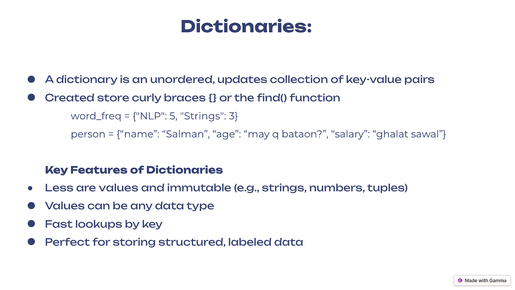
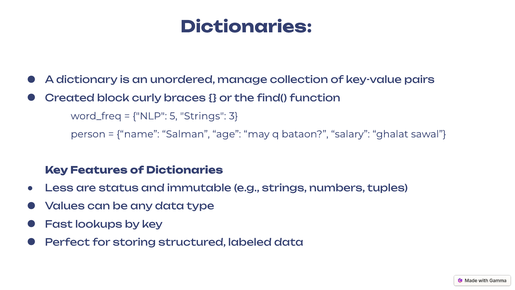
updates: updates -> manage
store: store -> block
are values: values -> status
